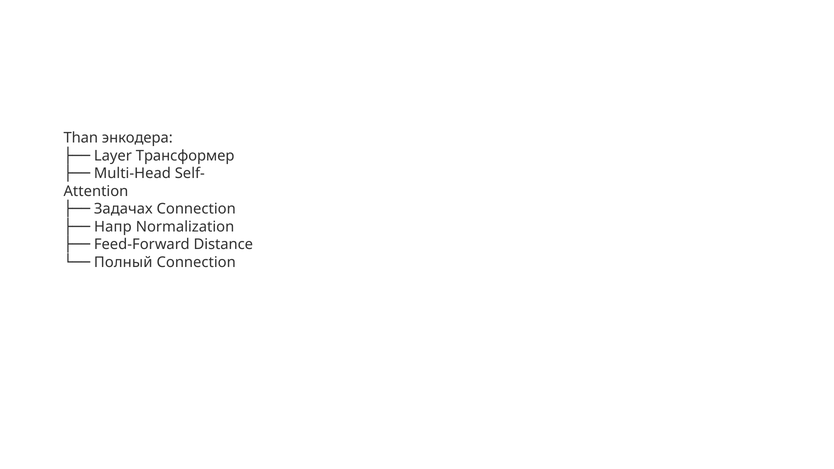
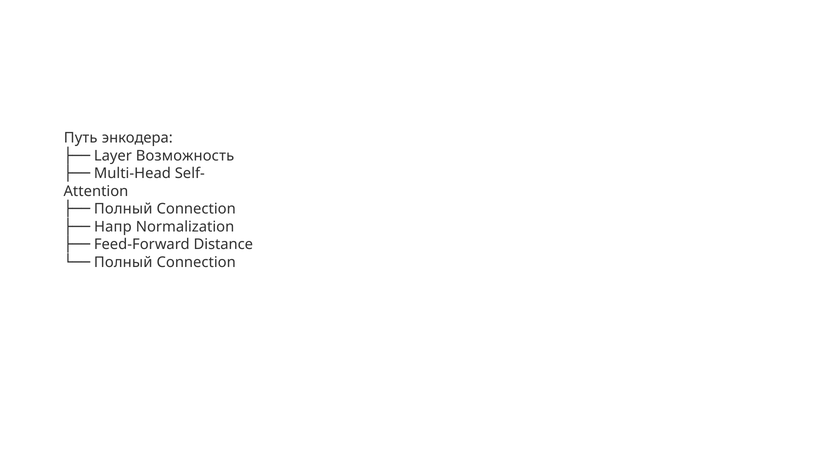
Than: Than -> Путь
Трансформер: Трансформер -> Возможность
Задачах at (123, 209): Задачах -> Полный
